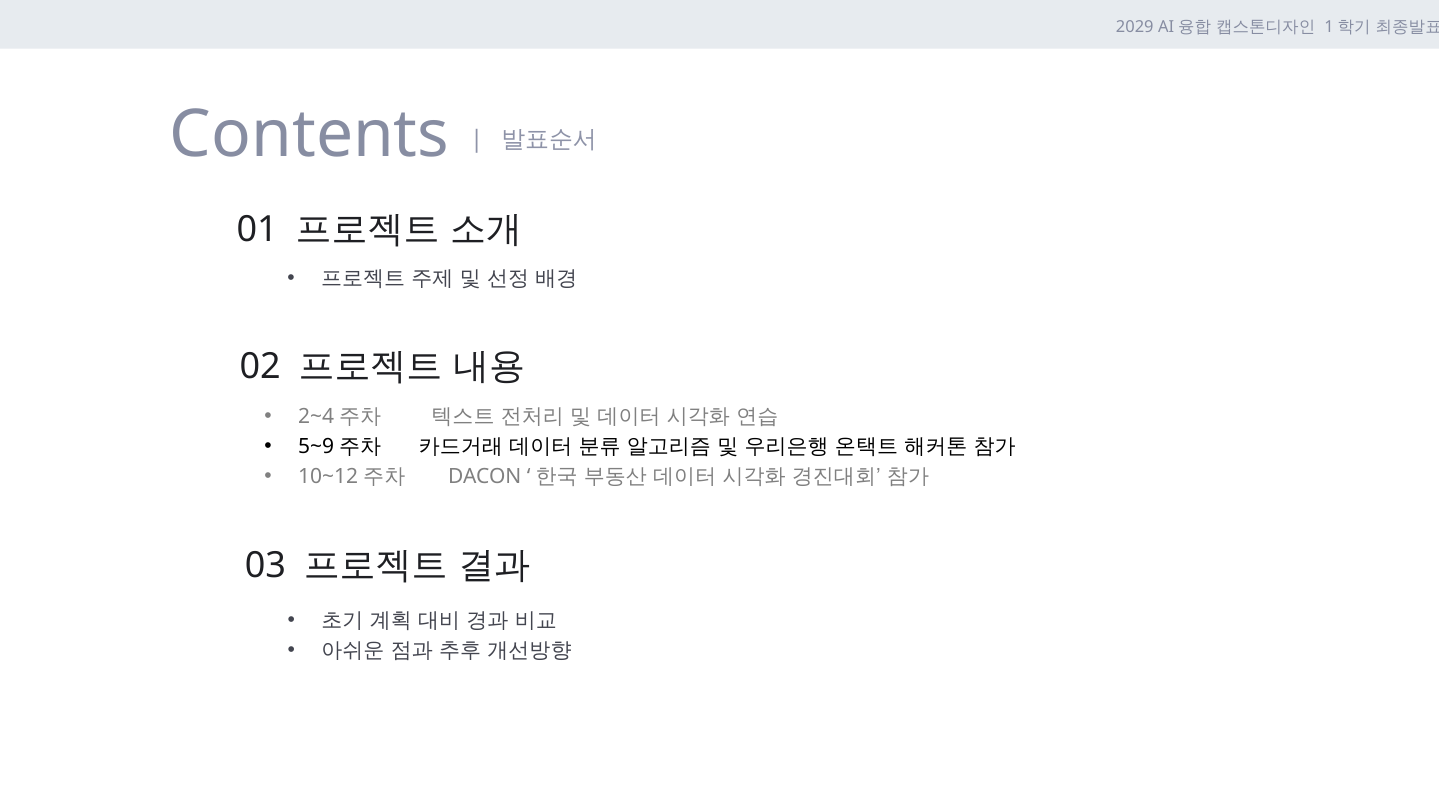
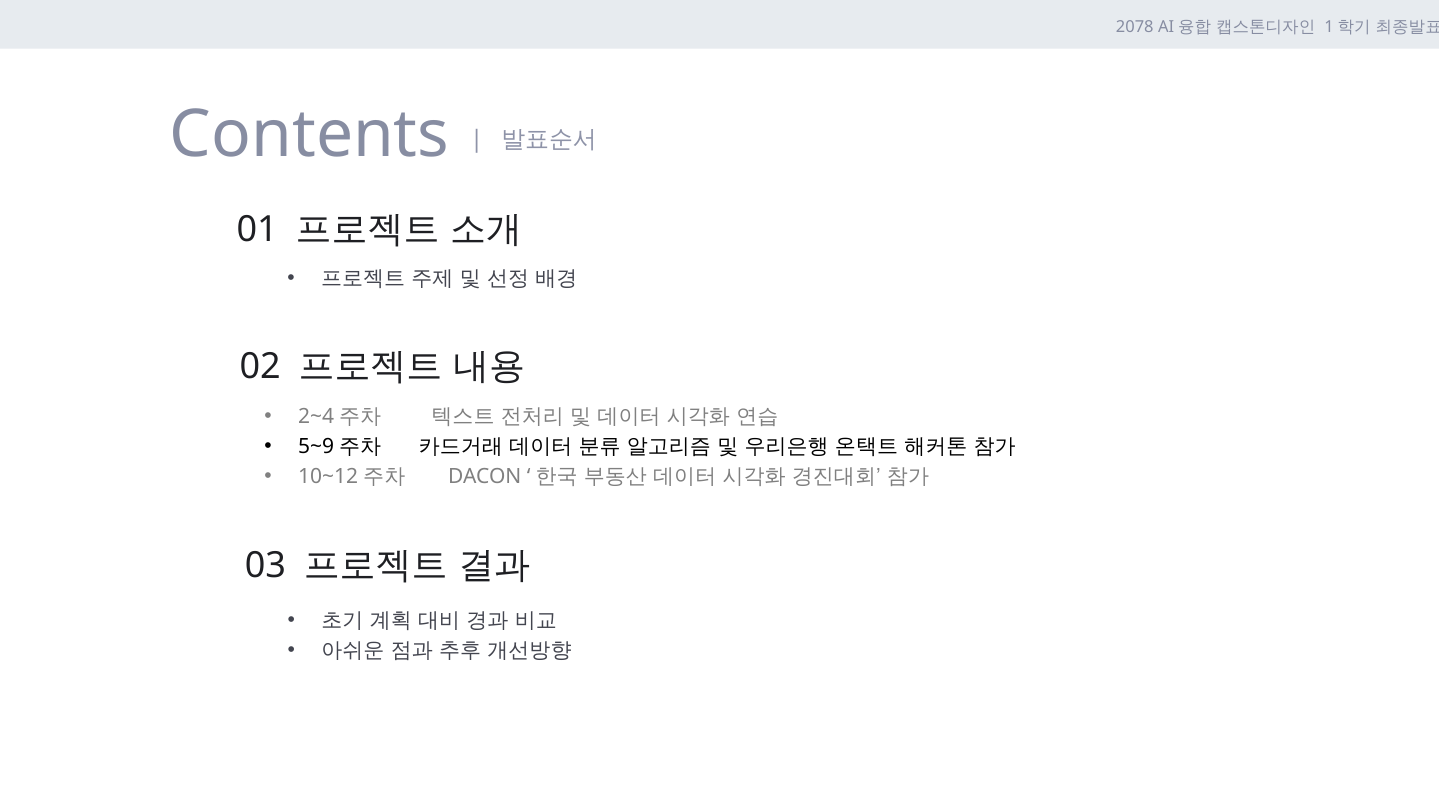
2029: 2029 -> 2078
